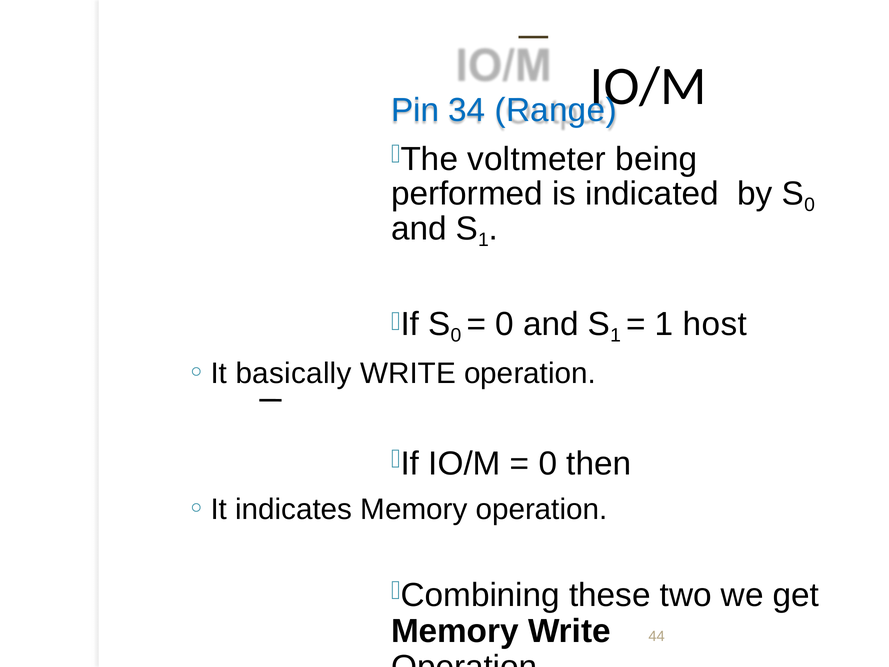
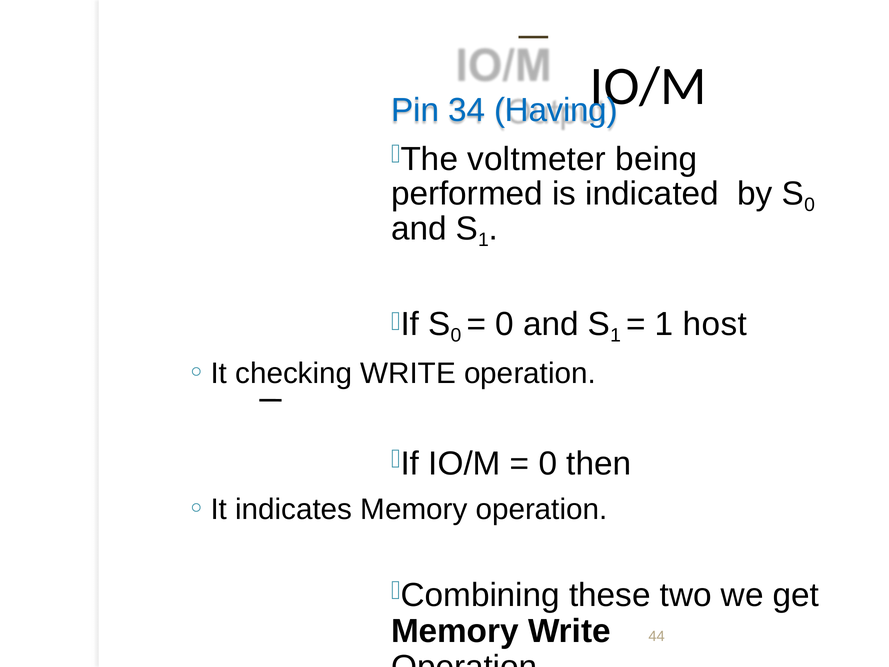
Range: Range -> Having
basically: basically -> checking
